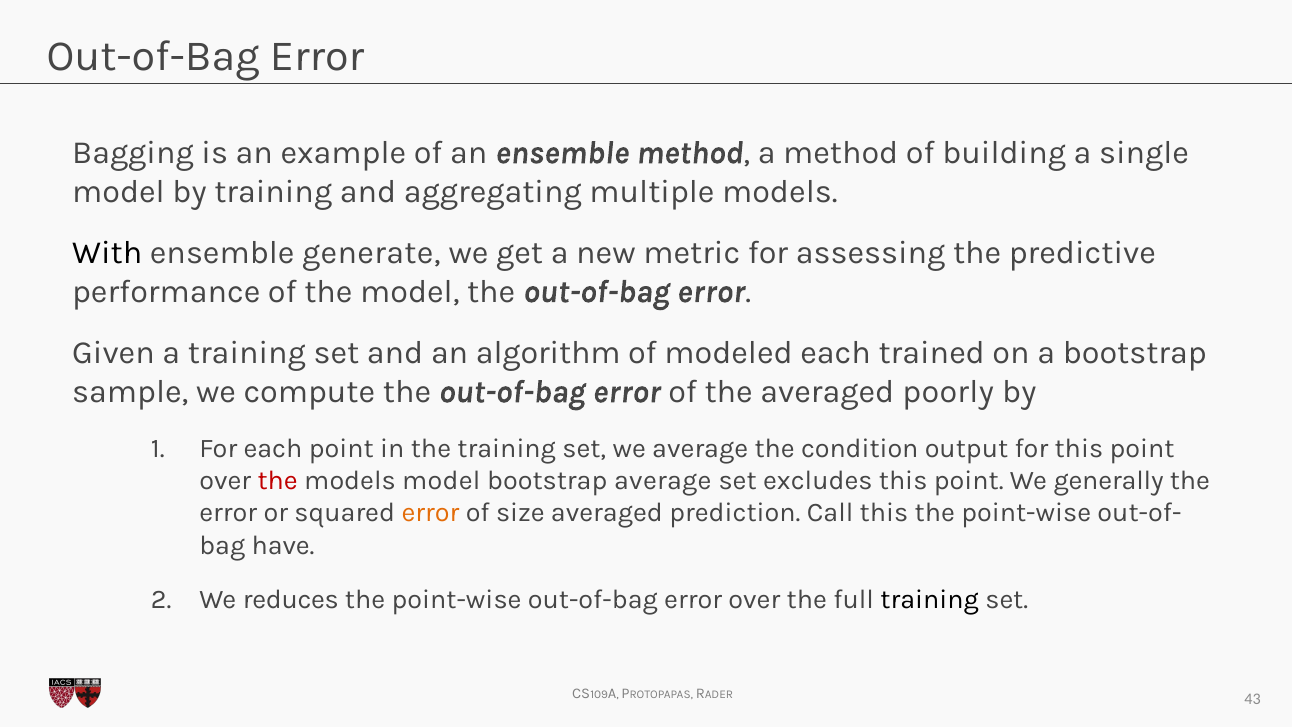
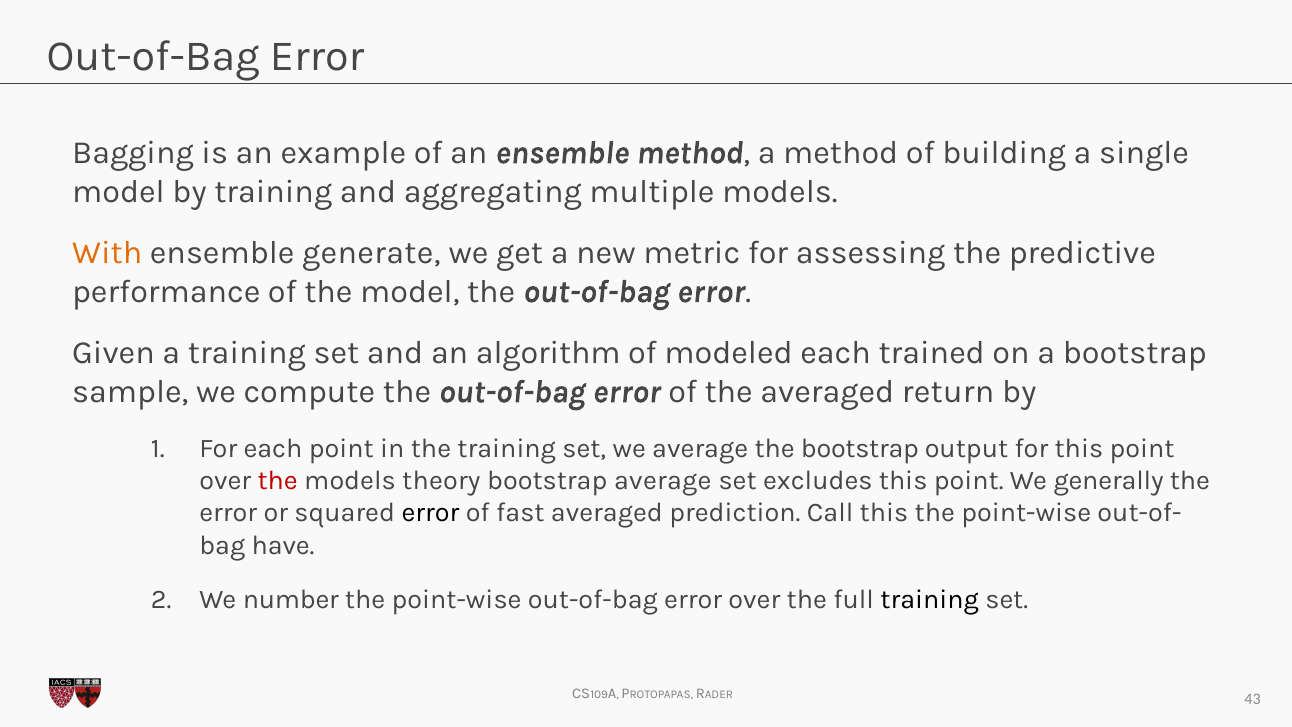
With colour: black -> orange
poorly: poorly -> return
the condition: condition -> bootstrap
models model: model -> theory
error at (430, 513) colour: orange -> black
size: size -> fast
reduces: reduces -> number
